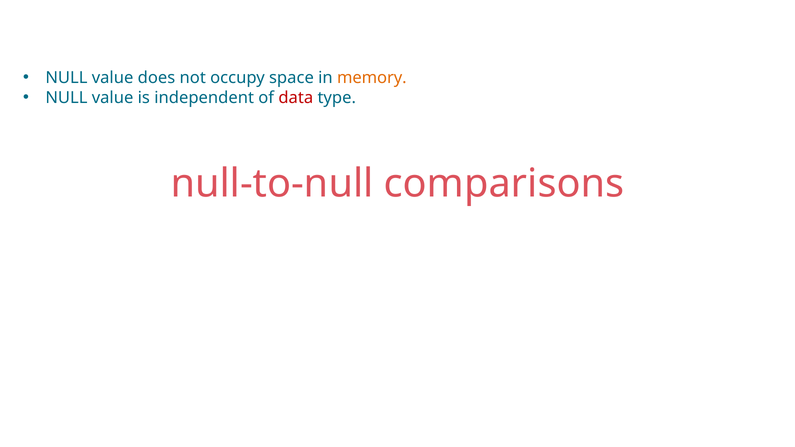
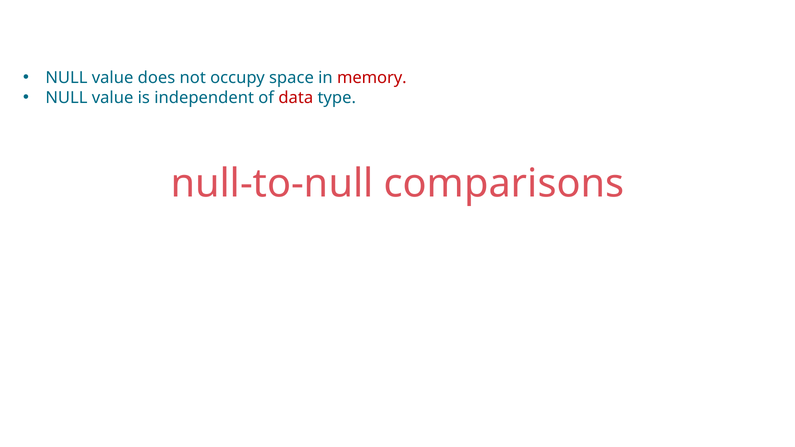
memory colour: orange -> red
